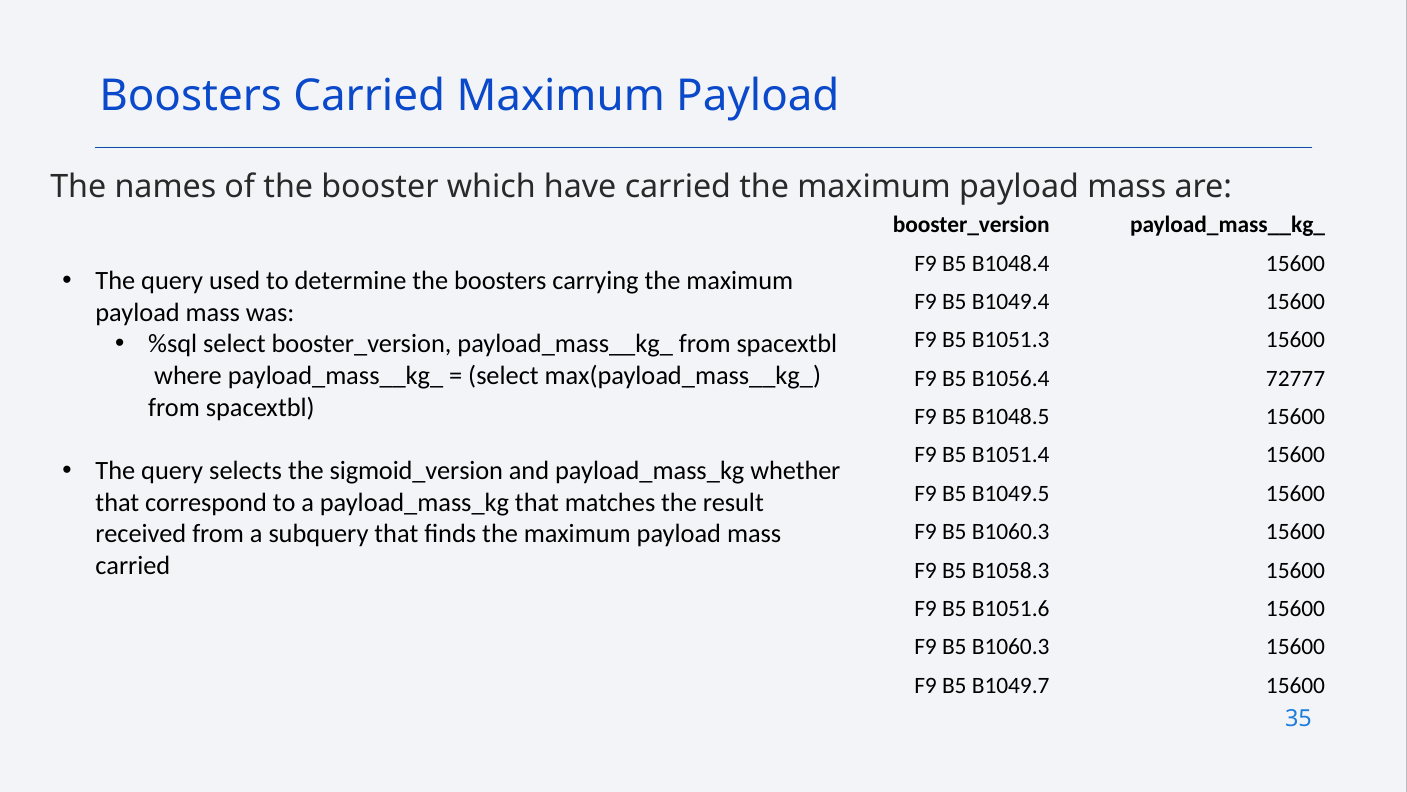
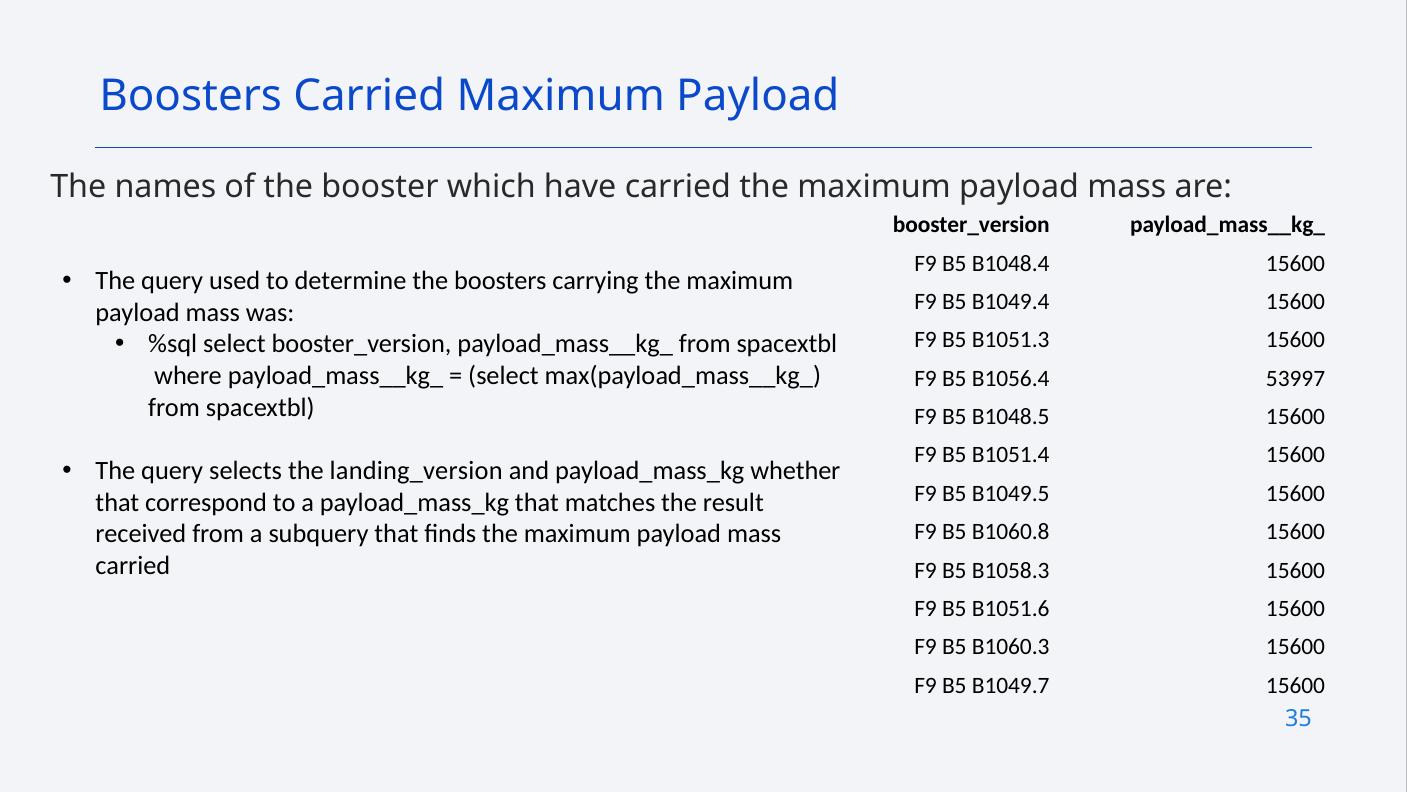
72777: 72777 -> 53997
sigmoid_version: sigmoid_version -> landing_version
B1060.3 at (1011, 532): B1060.3 -> B1060.8
